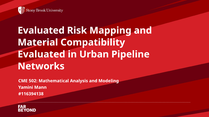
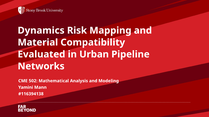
Evaluated at (41, 31): Evaluated -> Dynamics
